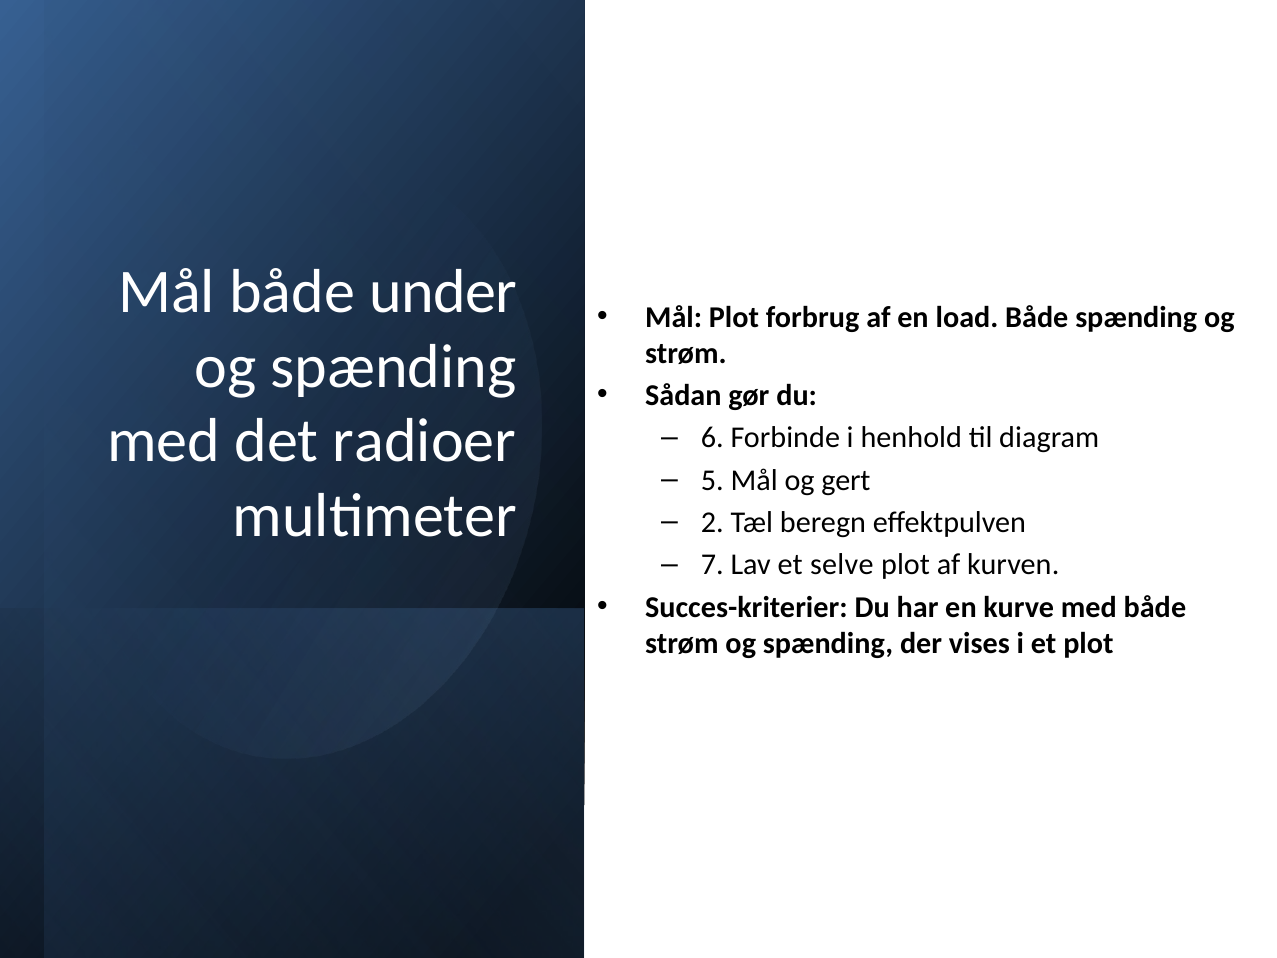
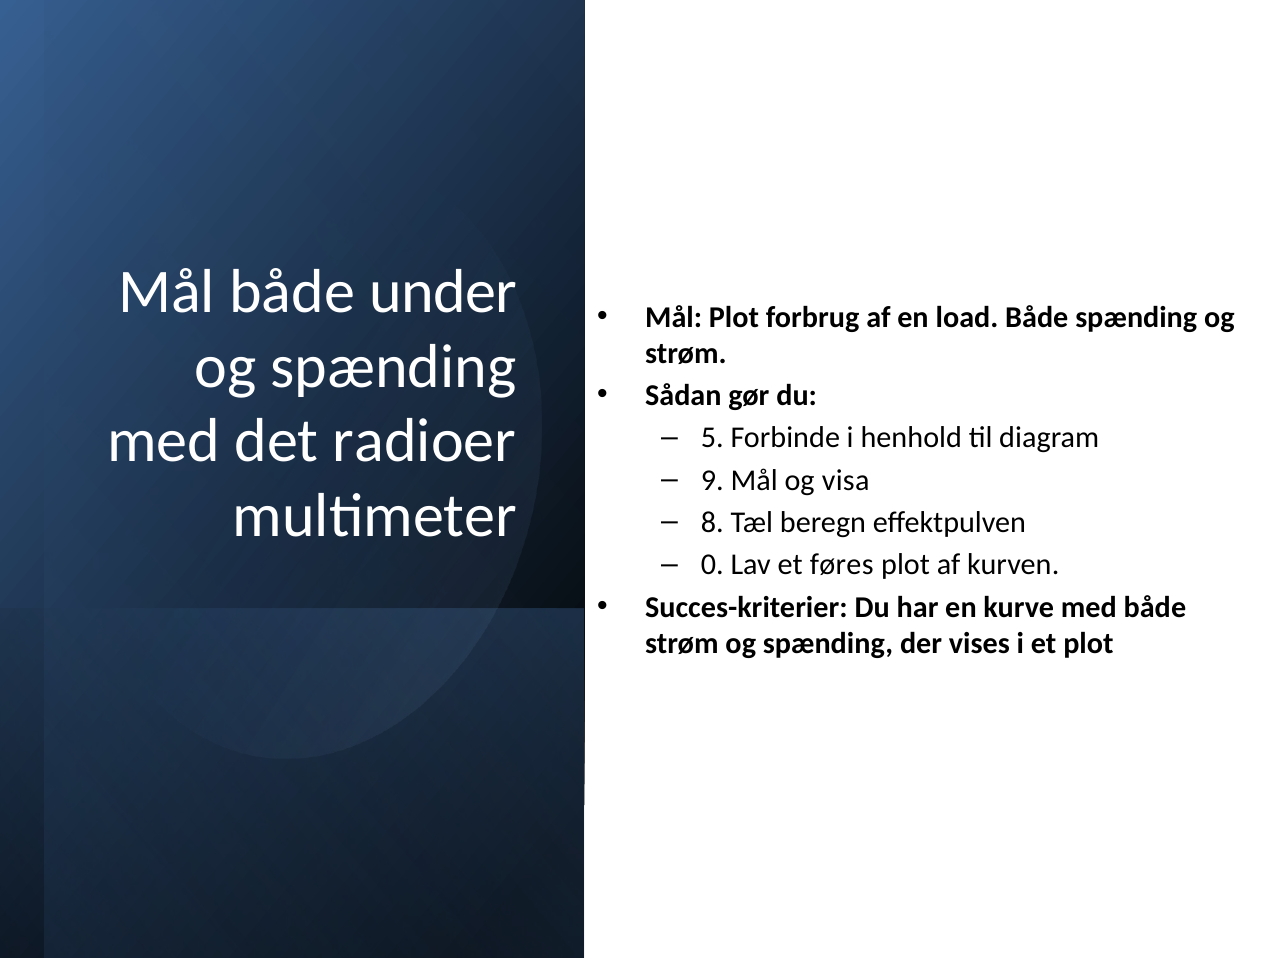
6: 6 -> 5
5: 5 -> 9
gert: gert -> visa
2: 2 -> 8
7: 7 -> 0
selve: selve -> føres
